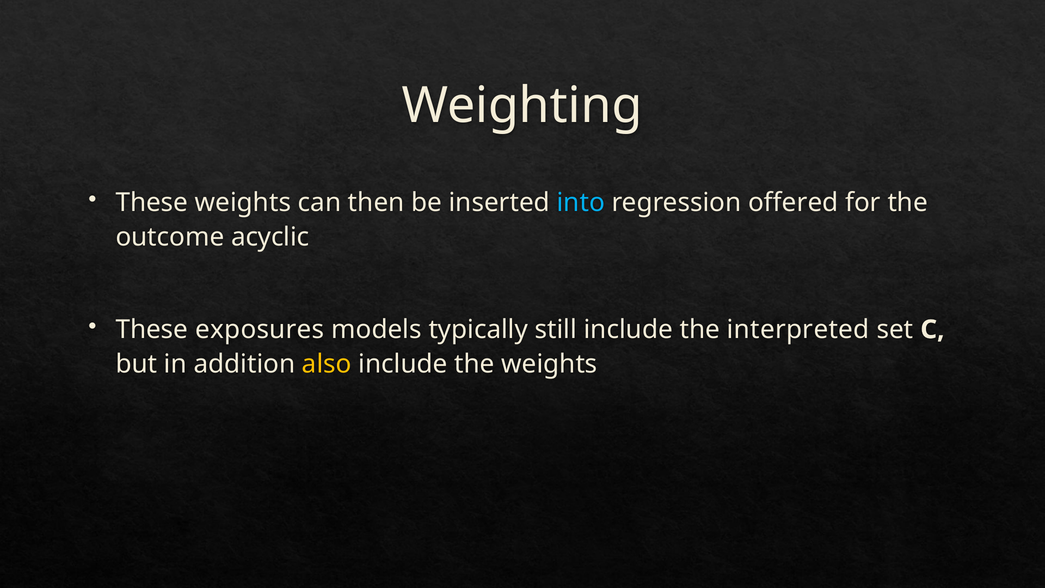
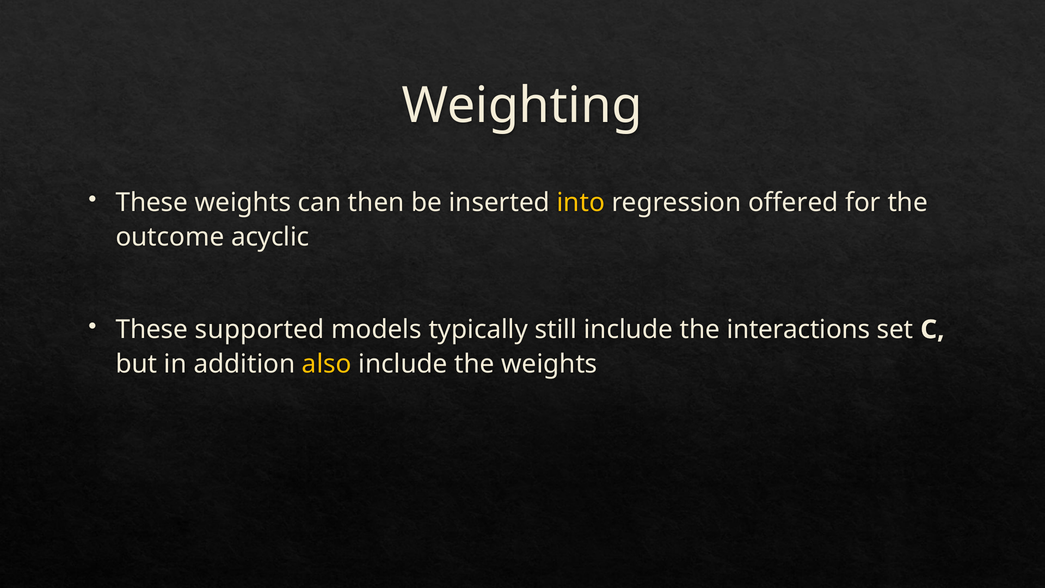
into colour: light blue -> yellow
exposures: exposures -> supported
interpreted: interpreted -> interactions
